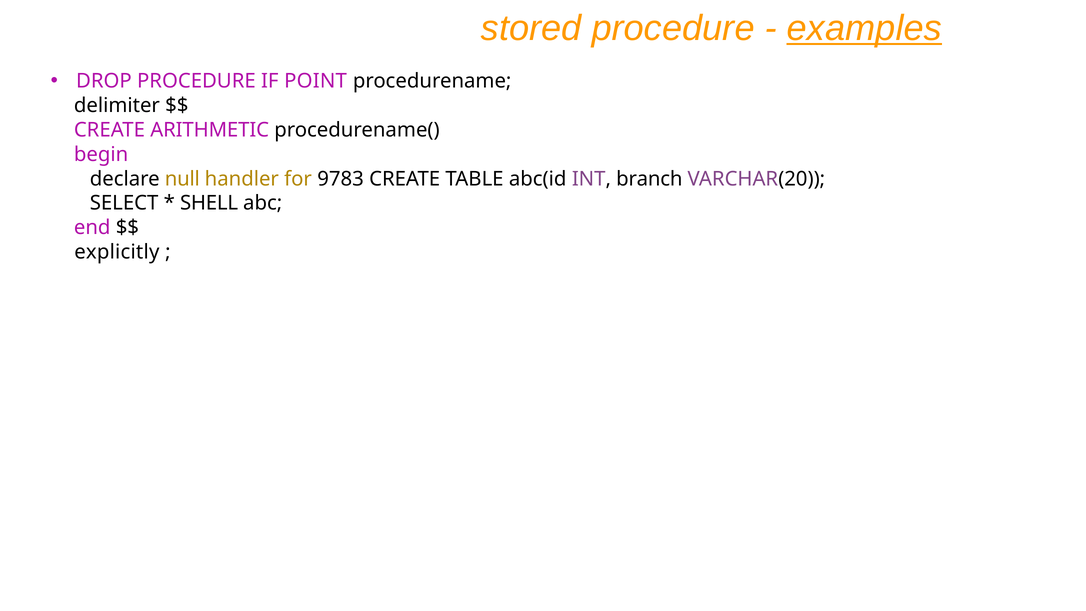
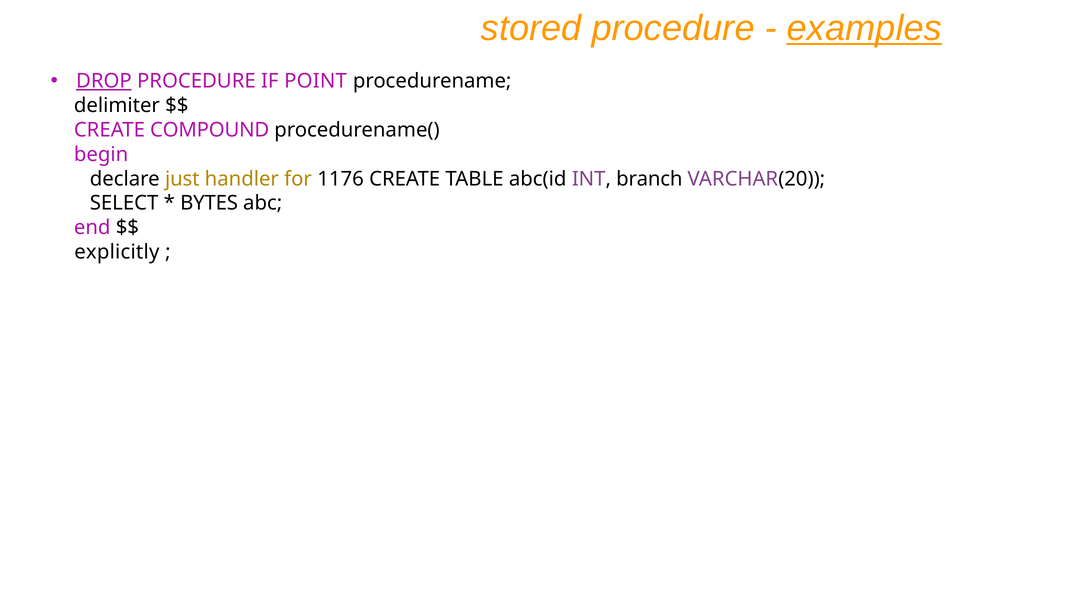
DROP underline: none -> present
ARITHMETIC: ARITHMETIC -> COMPOUND
null: null -> just
9783: 9783 -> 1176
SHELL: SHELL -> BYTES
